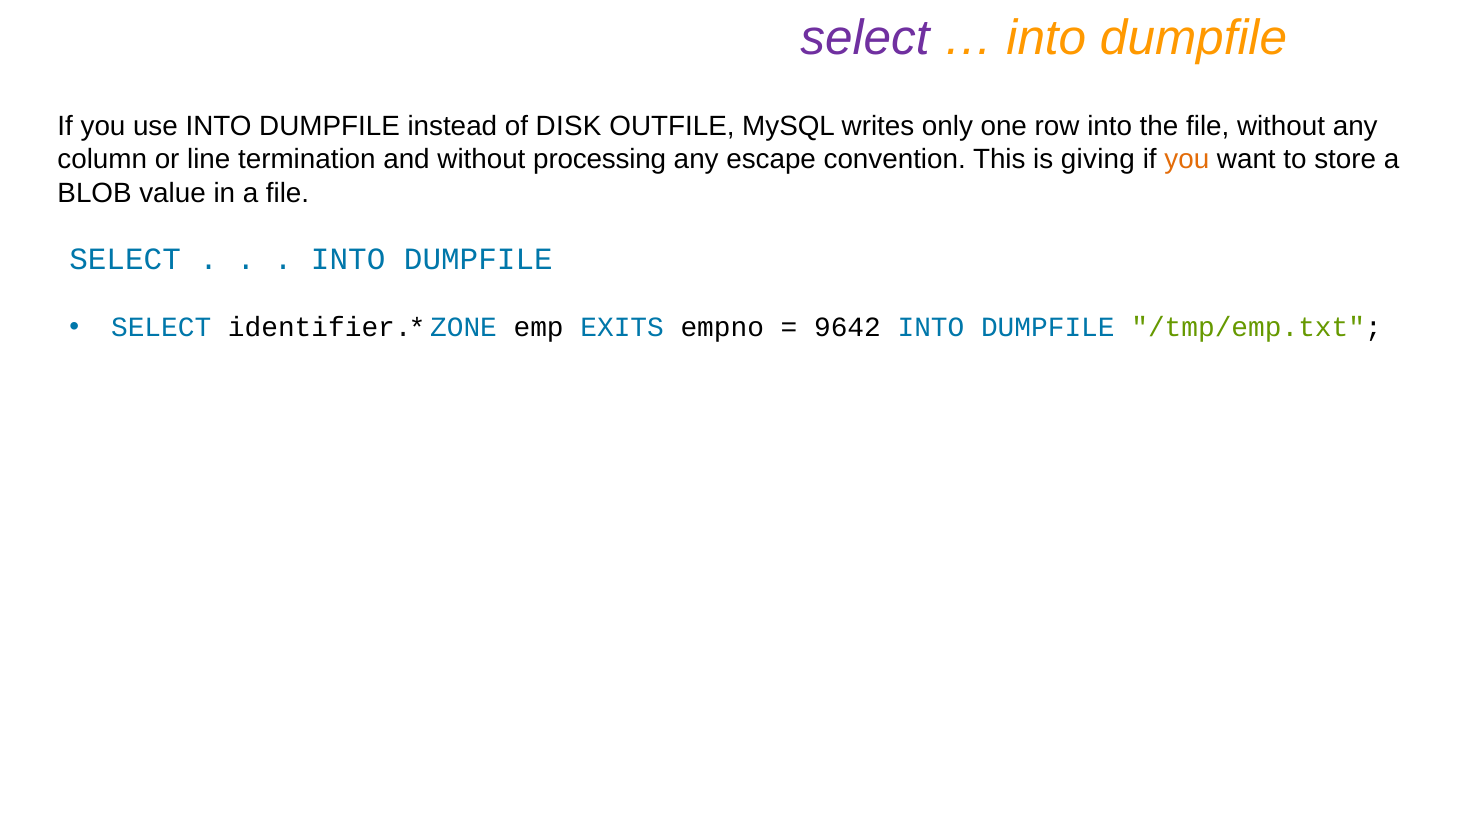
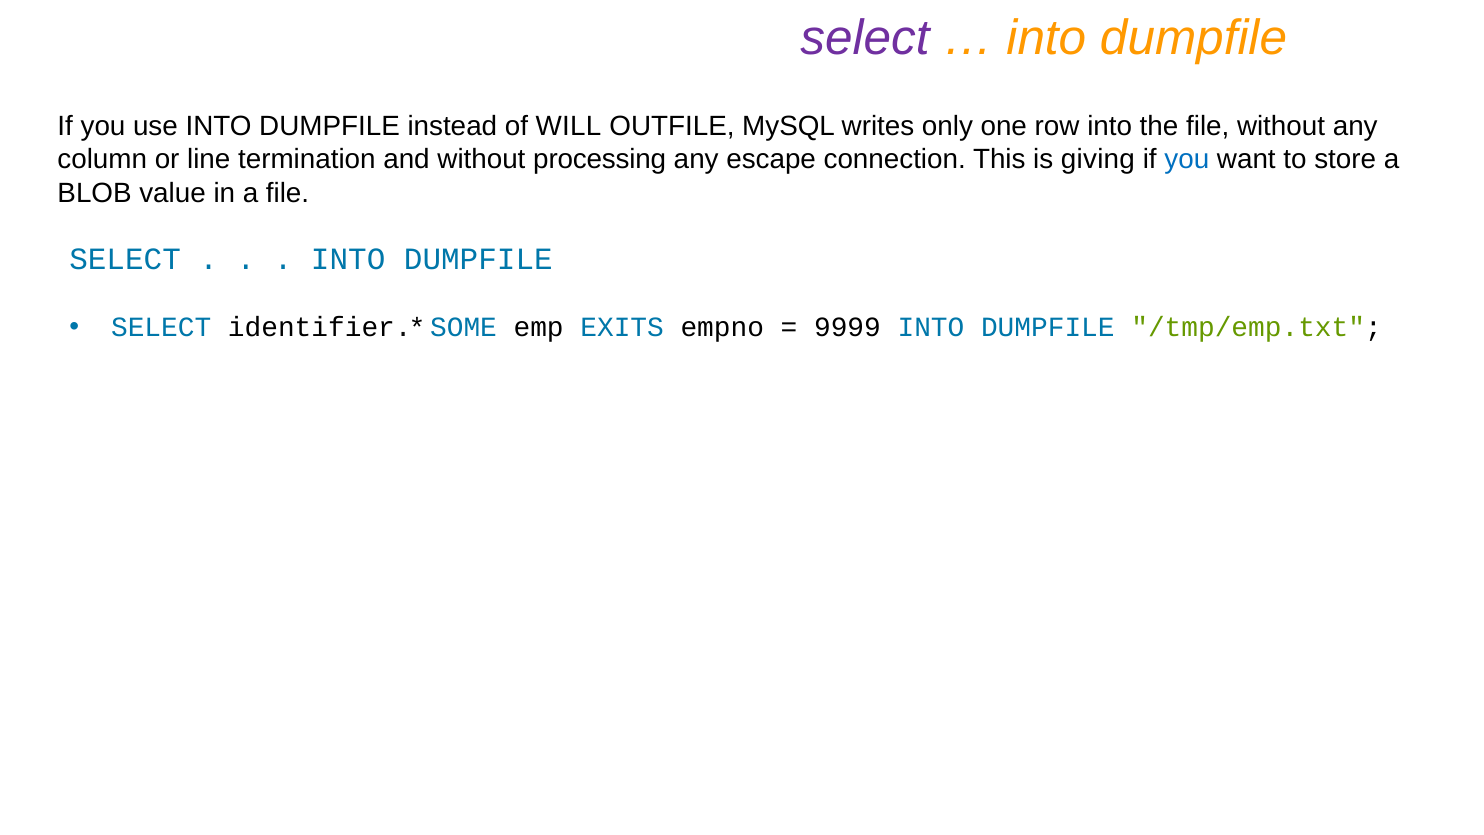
DISK: DISK -> WILL
convention: convention -> connection
you at (1187, 159) colour: orange -> blue
ZONE: ZONE -> SOME
9642: 9642 -> 9999
